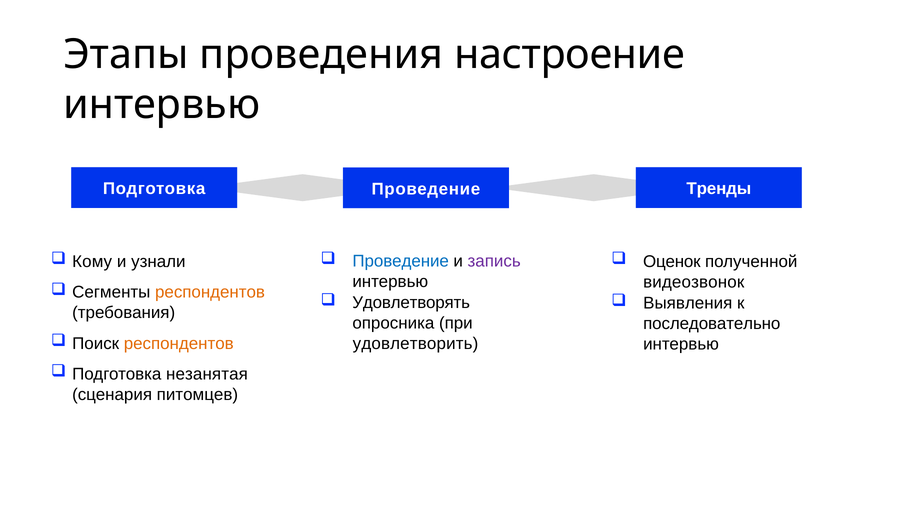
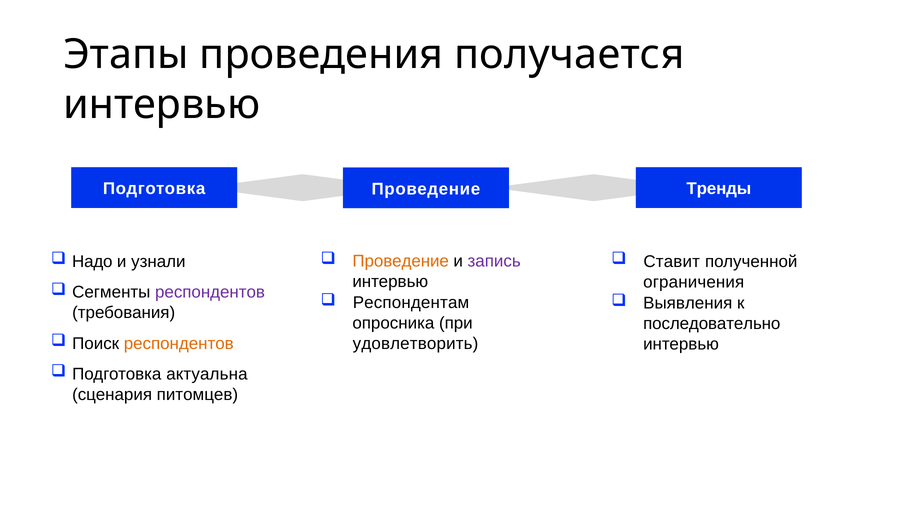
настроение: настроение -> получается
Проведение at (401, 261) colour: blue -> orange
Кому: Кому -> Надо
Оценок: Оценок -> Ставит
видеозвонок: видеозвонок -> ограничения
респондентов at (210, 292) colour: orange -> purple
Удовлетворять: Удовлетворять -> Респондентам
незанятая: незанятая -> актуальна
